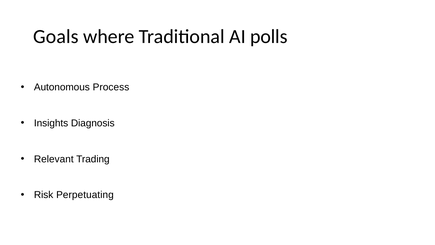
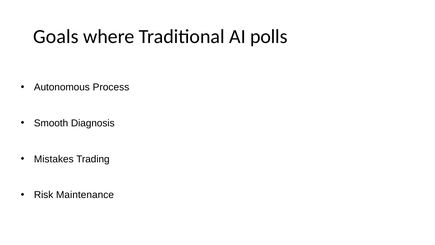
Insights: Insights -> Smooth
Relevant: Relevant -> Mistakes
Perpetuating: Perpetuating -> Maintenance
